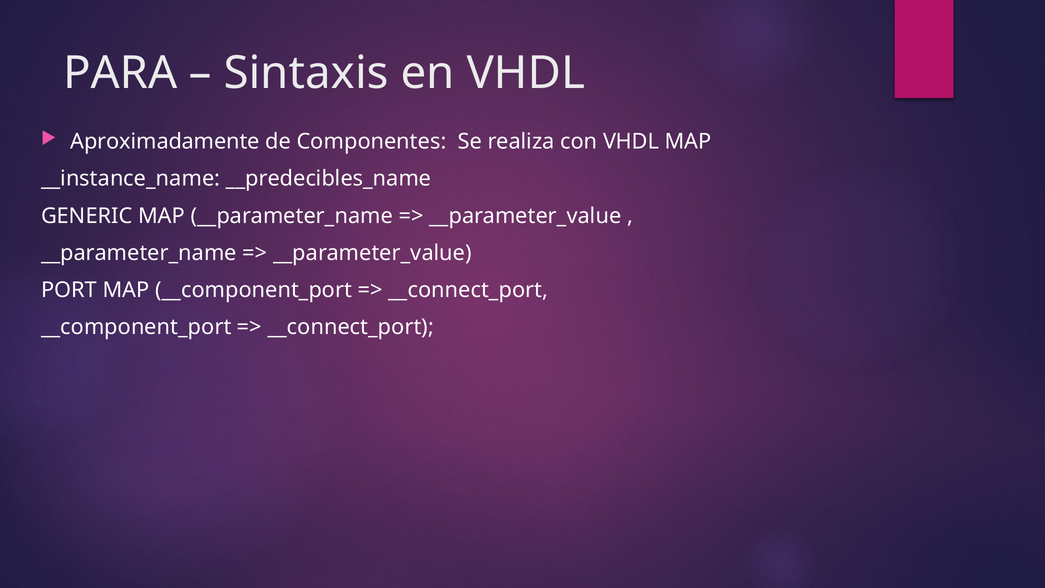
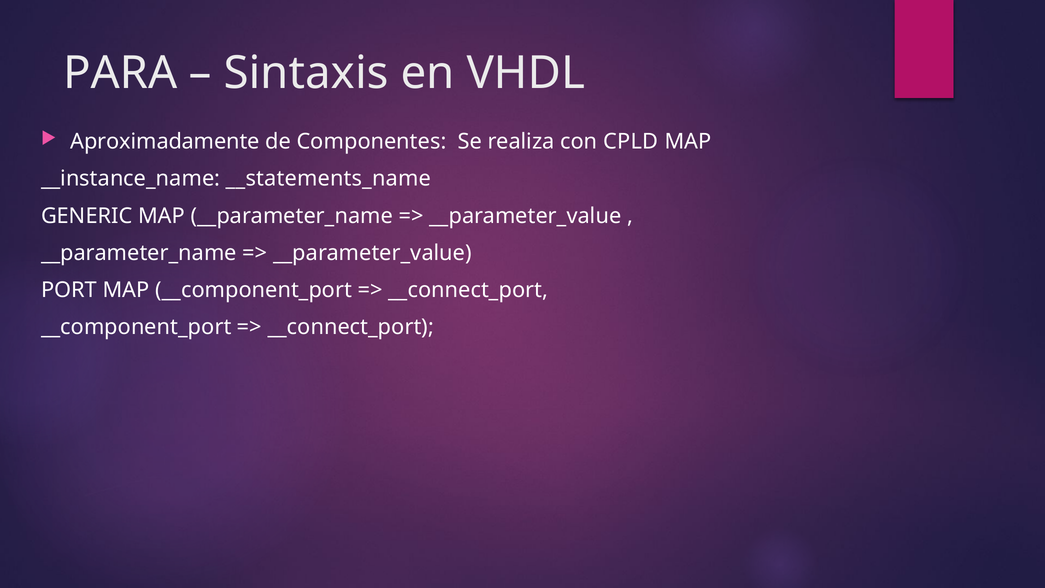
con VHDL: VHDL -> CPLD
__predecibles_name: __predecibles_name -> __statements_name
